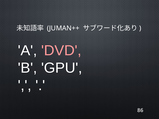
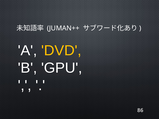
DVD colour: pink -> yellow
